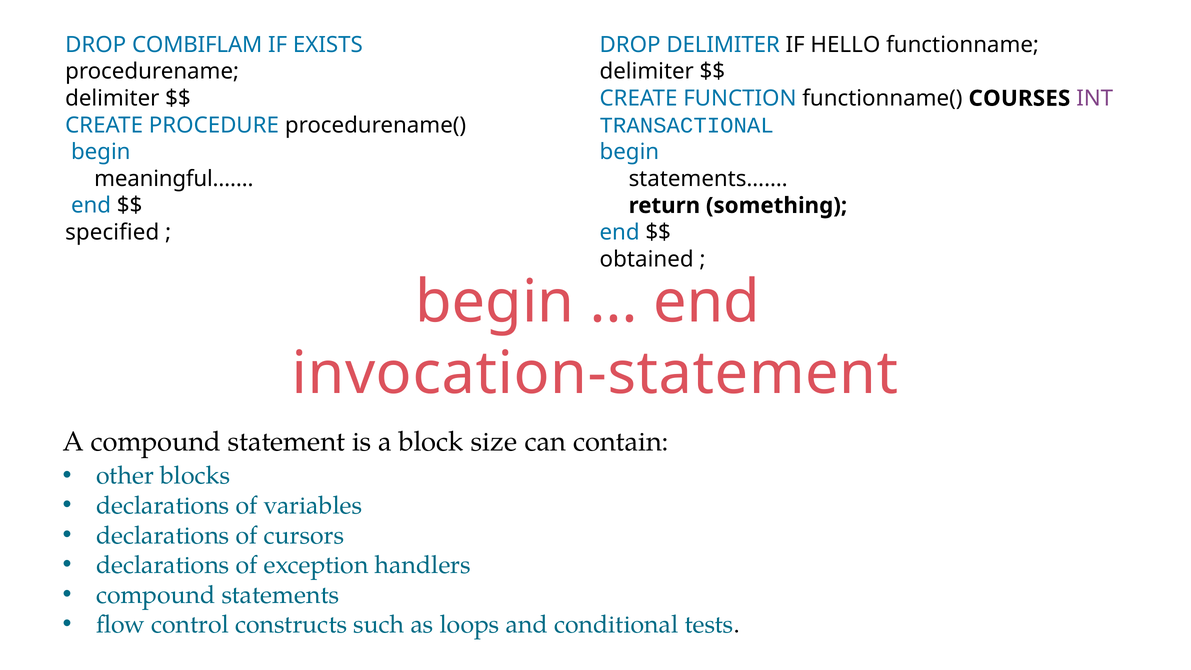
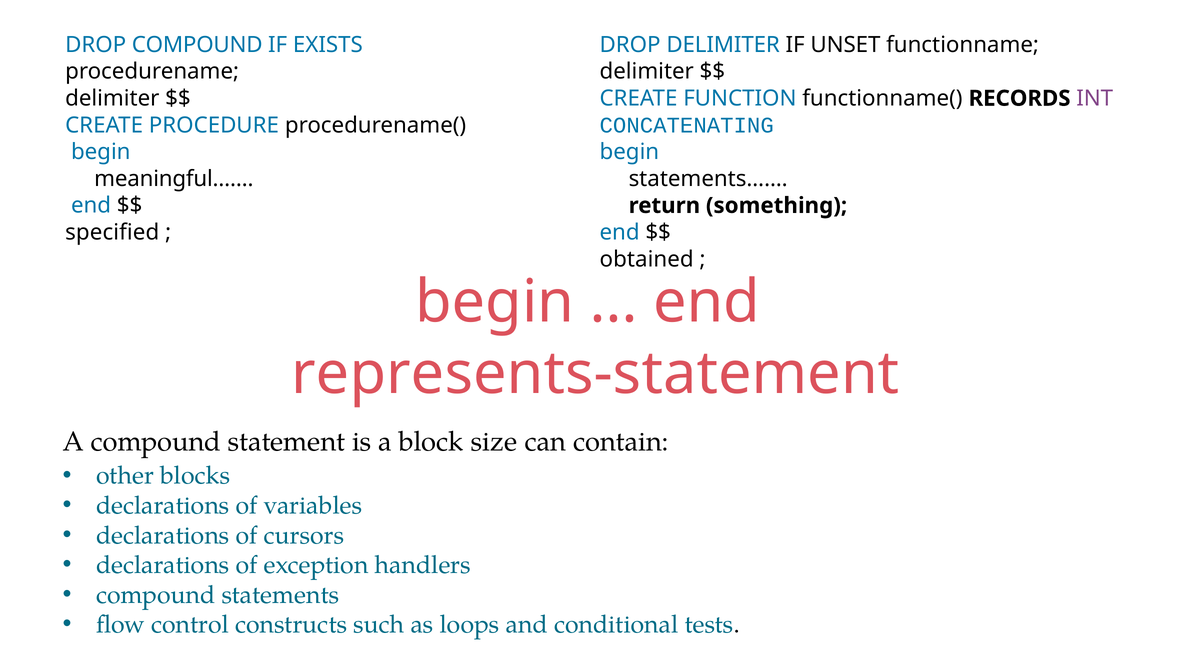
DROP COMBIFLAM: COMBIFLAM -> COMPOUND
HELLO: HELLO -> UNSET
COURSES: COURSES -> RECORDS
TRANSACTIONAL: TRANSACTIONAL -> CONCATENATING
invocation-statement: invocation-statement -> represents-statement
